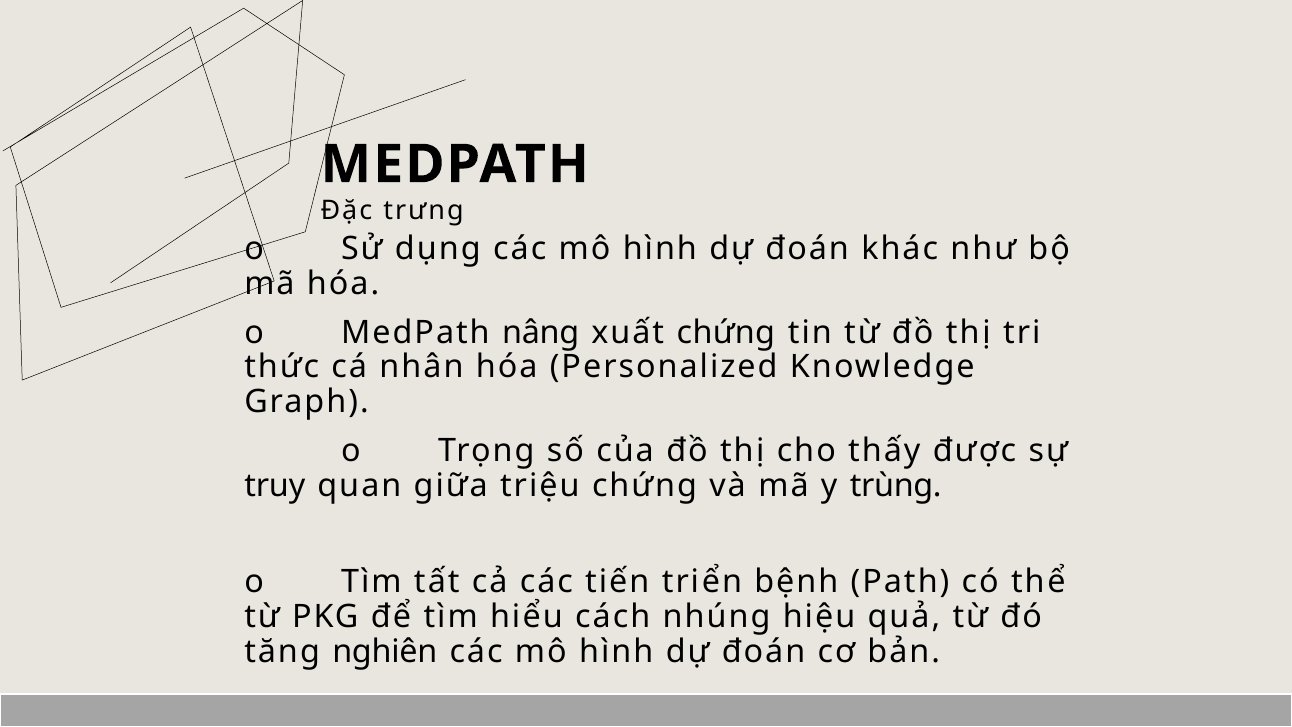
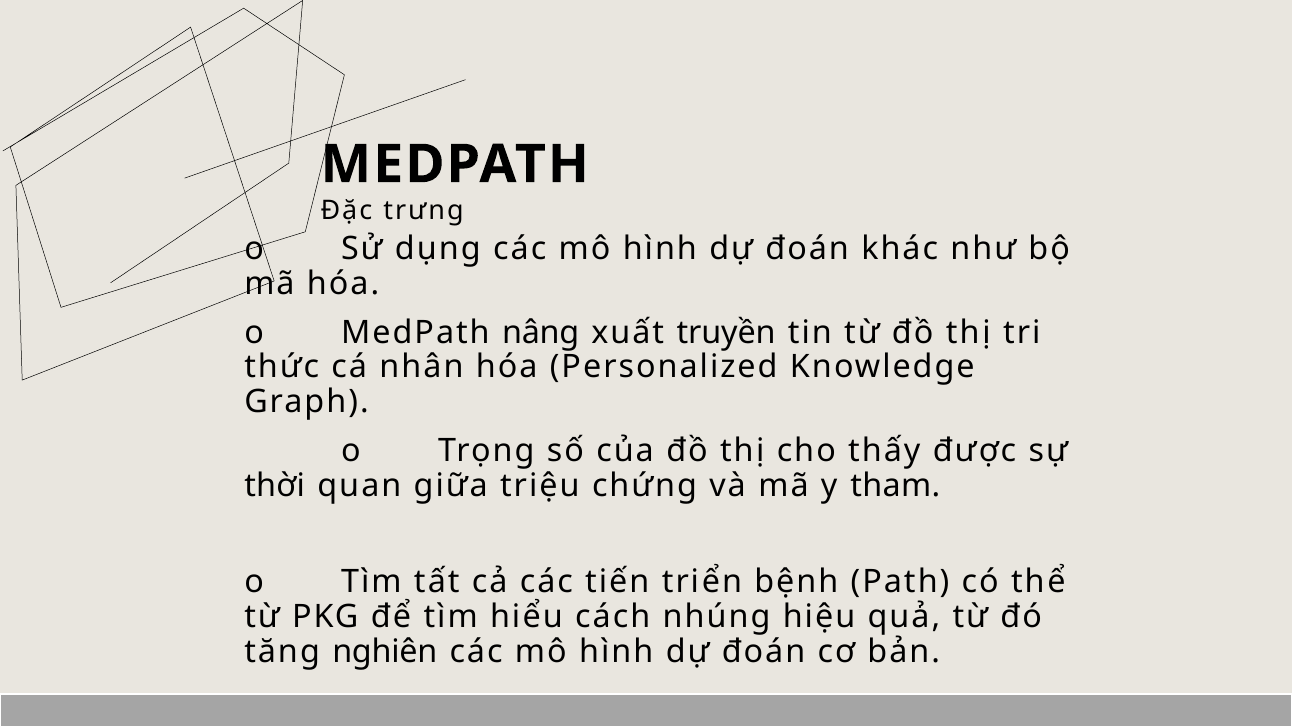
xuất chứng: chứng -> truyền
truy: truy -> thời
trùng: trùng -> tham
